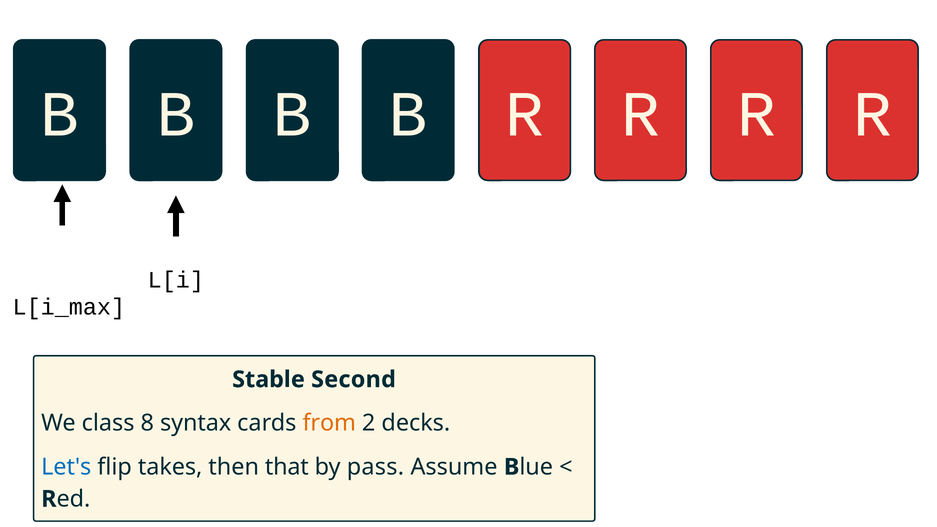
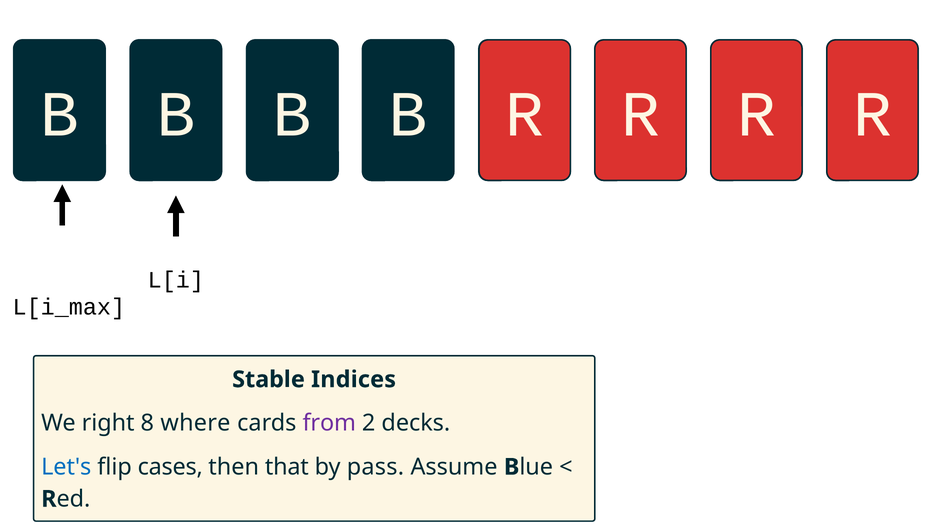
Second: Second -> Indices
class: class -> right
syntax: syntax -> where
from colour: orange -> purple
takes: takes -> cases
